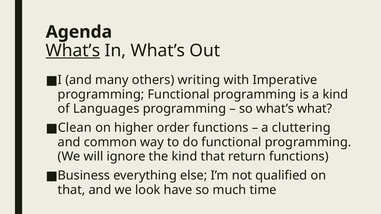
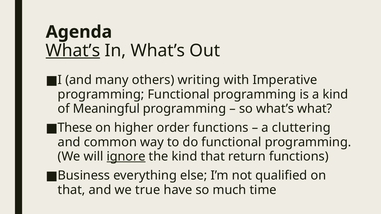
Languages: Languages -> Meaningful
Clean: Clean -> These
ignore underline: none -> present
look: look -> true
